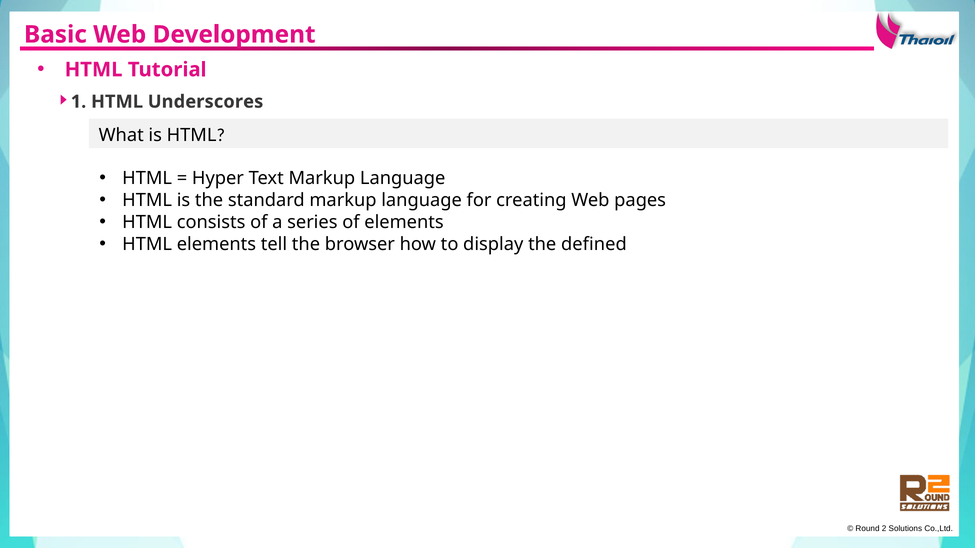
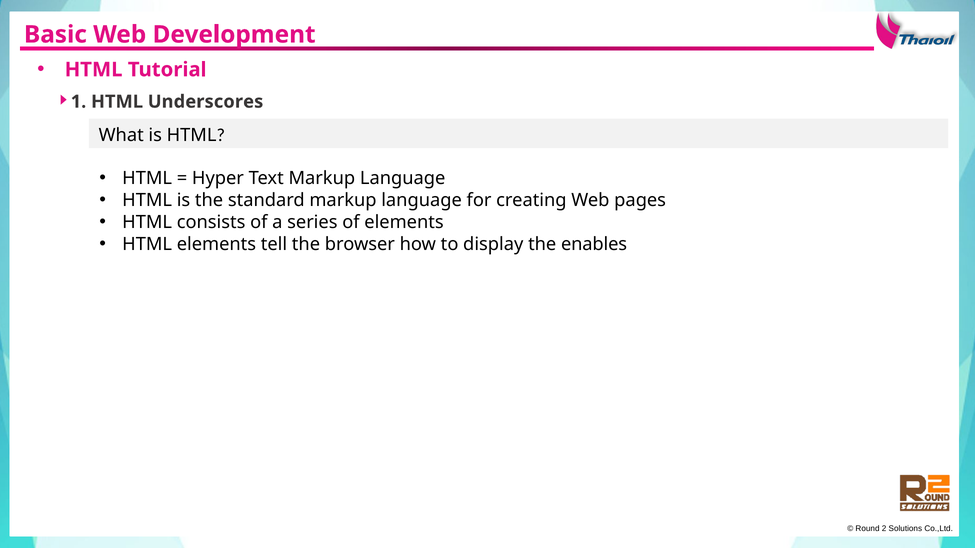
defined: defined -> enables
